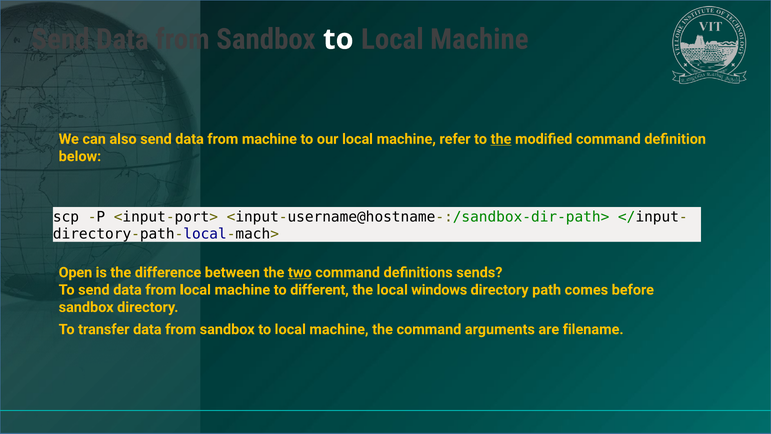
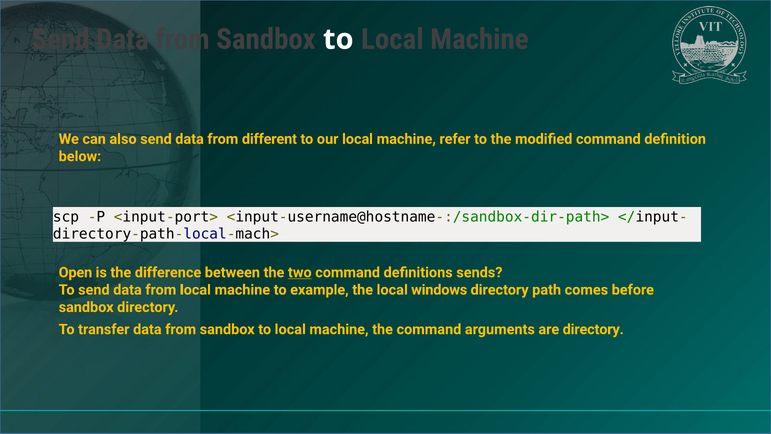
from machine: machine -> different
the at (501, 139) underline: present -> none
different: different -> example
are filename: filename -> directory
